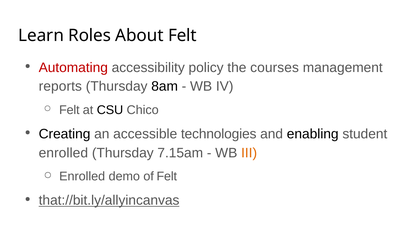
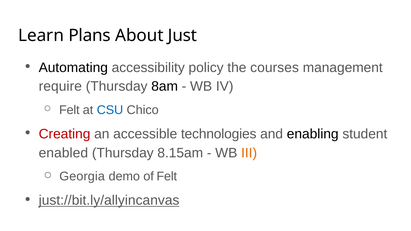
Roles: Roles -> Plans
About Felt: Felt -> Just
Automating colour: red -> black
reports: reports -> require
CSU colour: black -> blue
Creating colour: black -> red
enrolled at (63, 153): enrolled -> enabled
7.15am: 7.15am -> 8.15am
Enrolled at (82, 177): Enrolled -> Georgia
that://bit.ly/allyincanvas: that://bit.ly/allyincanvas -> just://bit.ly/allyincanvas
